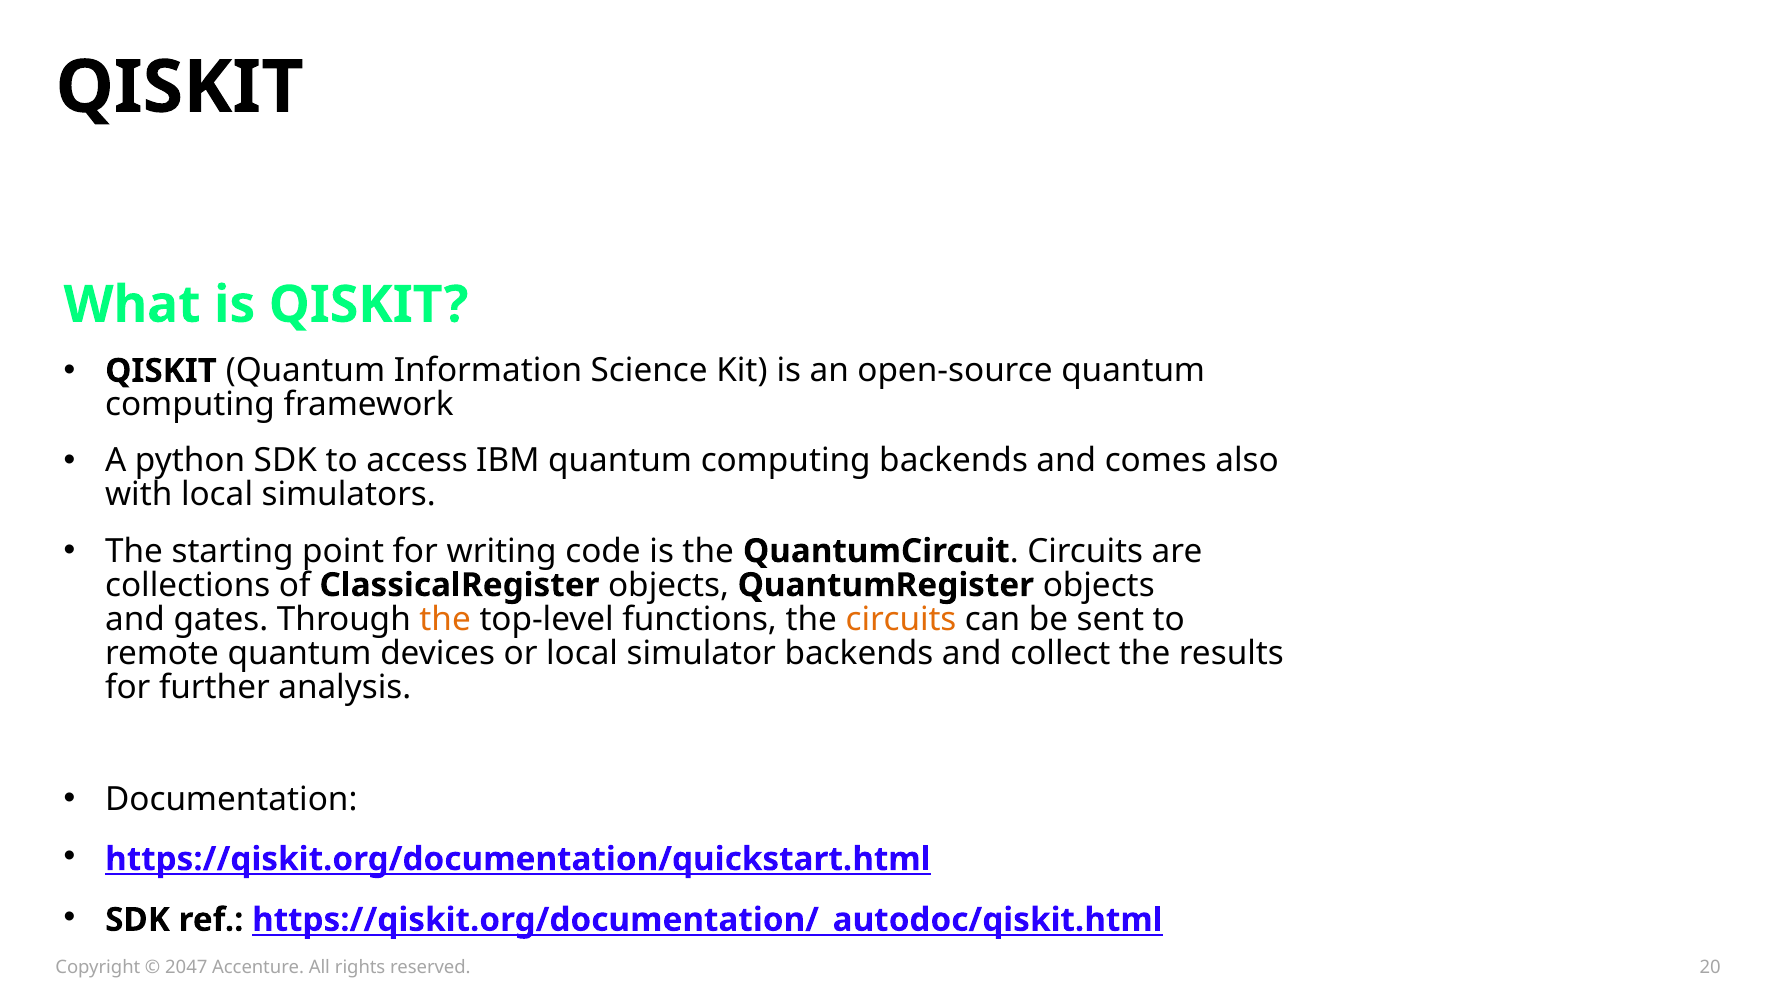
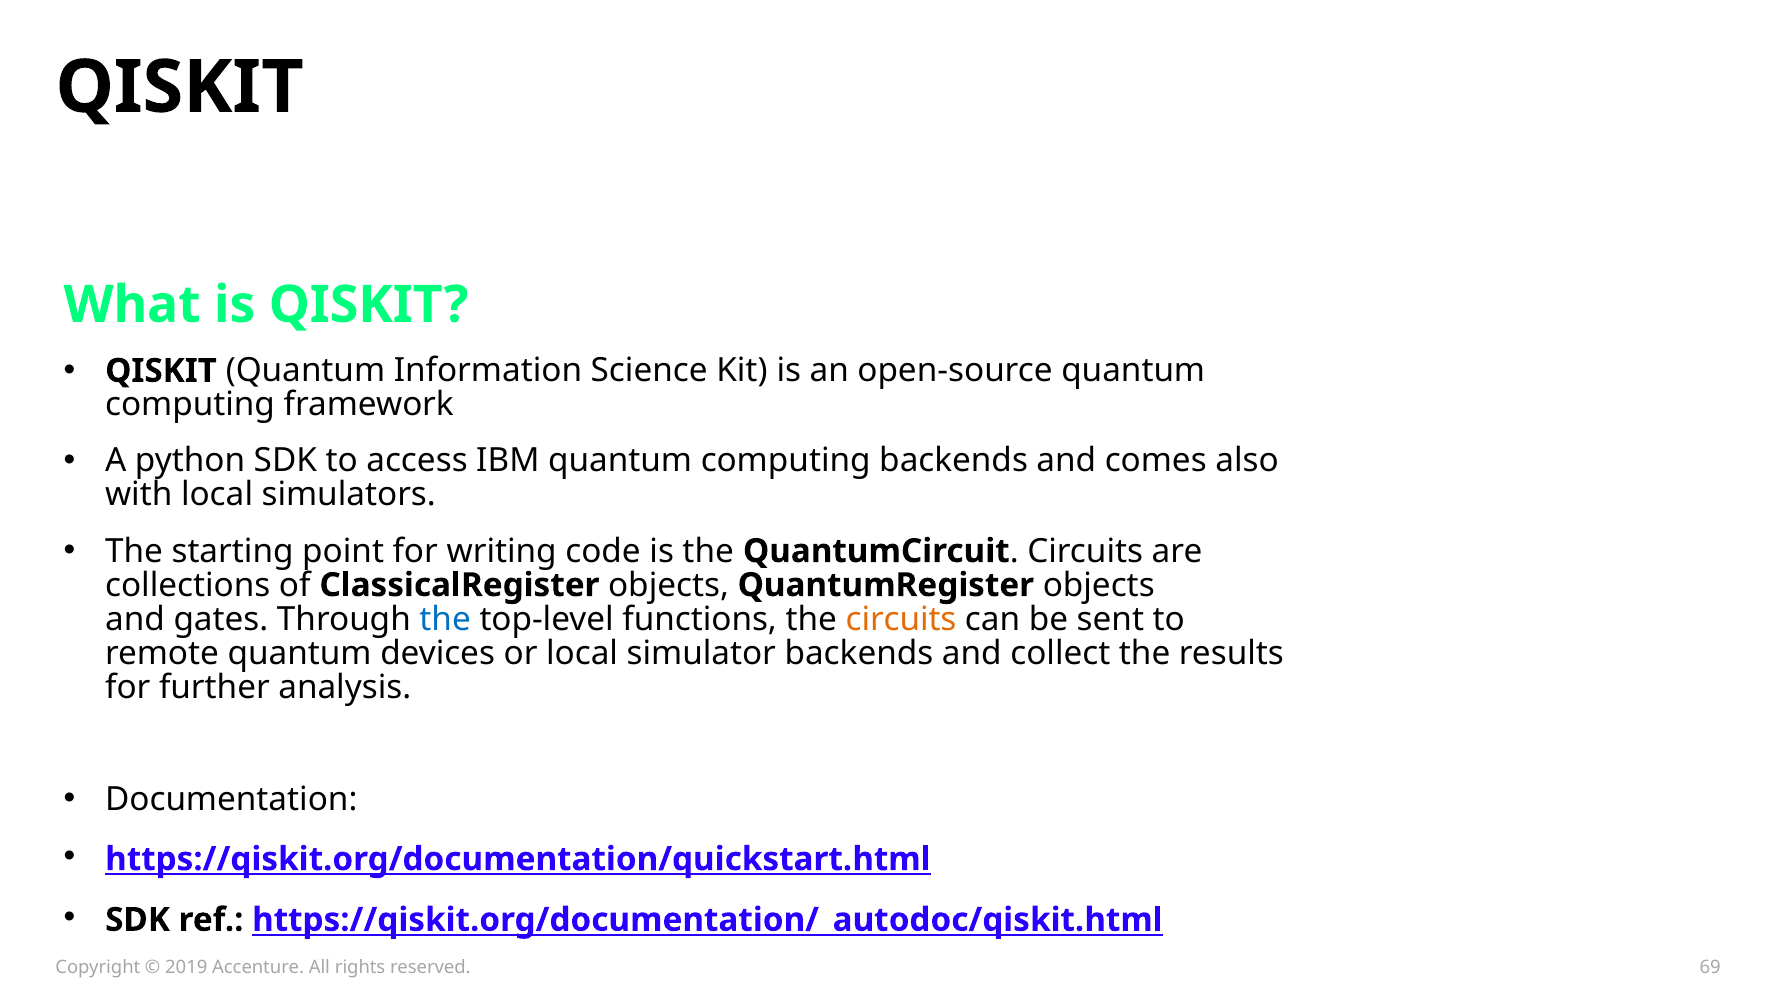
the at (445, 619) colour: orange -> blue
2047: 2047 -> 2019
20: 20 -> 69
